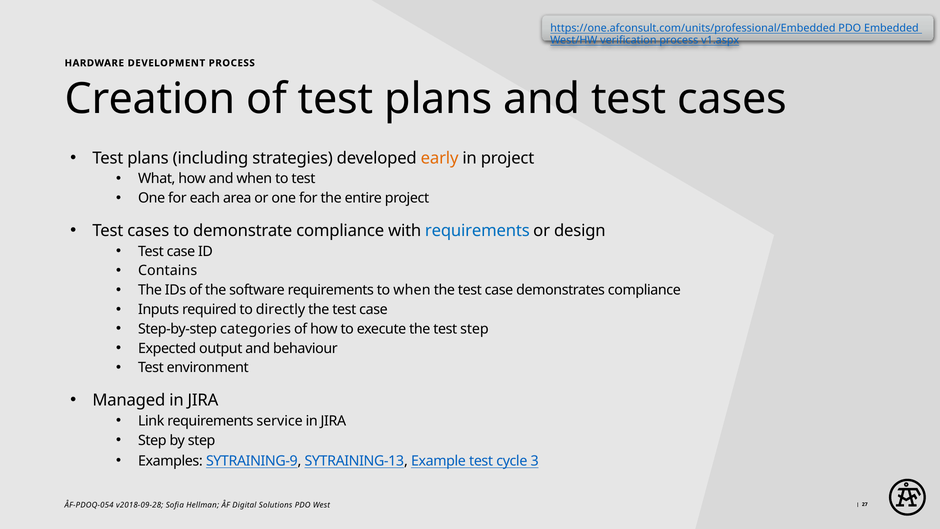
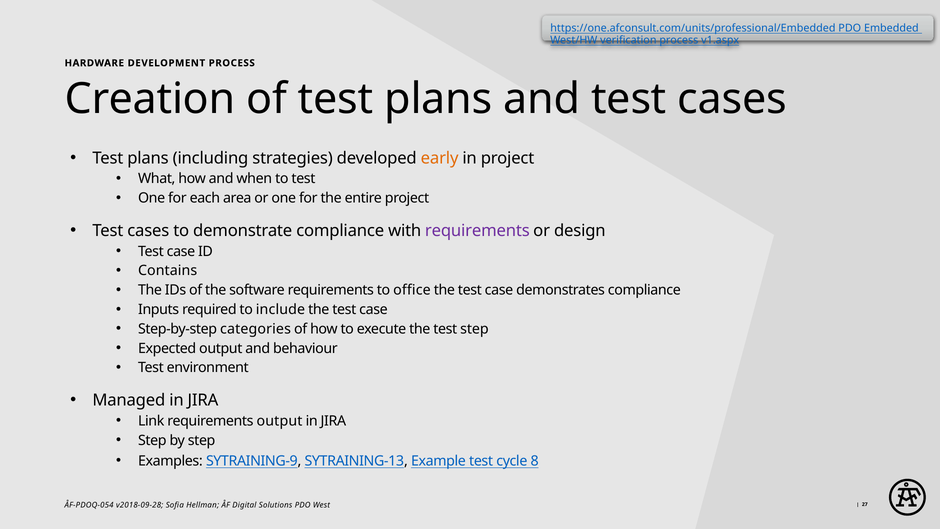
requirements at (477, 231) colour: blue -> purple
to when: when -> office
directly: directly -> include
requirements service: service -> output
3: 3 -> 8
